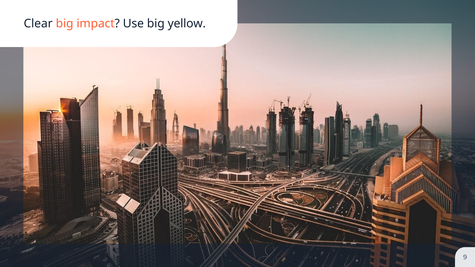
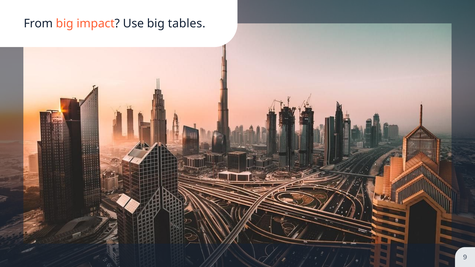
Clear: Clear -> From
yellow: yellow -> tables
